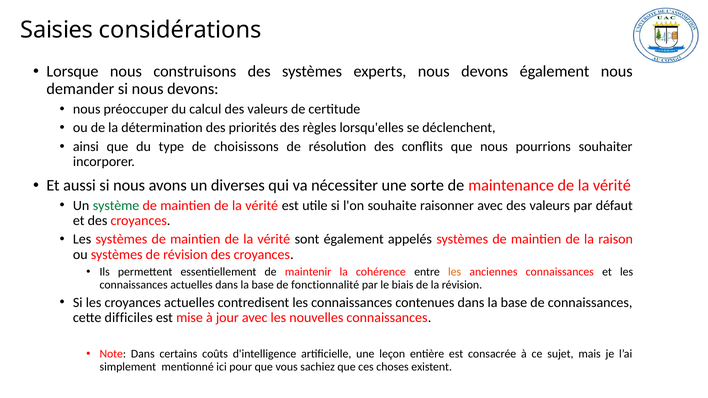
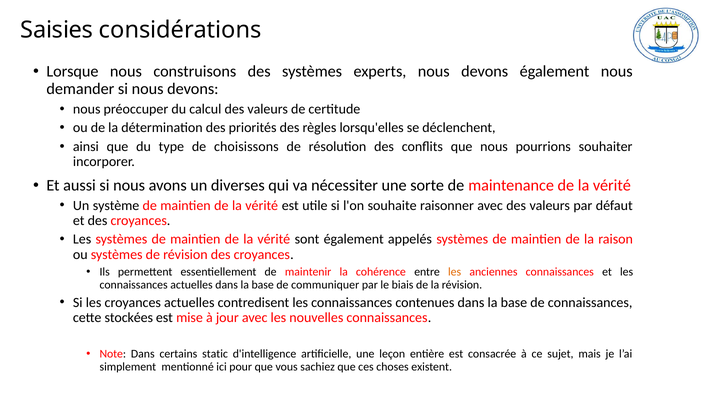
système colour: green -> black
fonctionnalité: fonctionnalité -> communiquer
difficiles: difficiles -> stockées
coûts: coûts -> static
